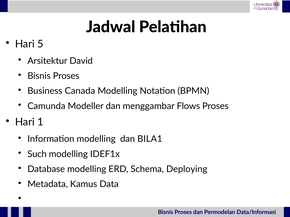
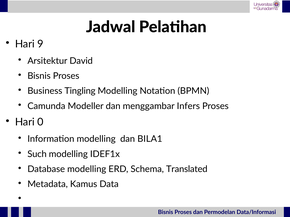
5: 5 -> 9
Canada: Canada -> Tingling
Flows: Flows -> Infers
1: 1 -> 0
Deploying: Deploying -> Translated
